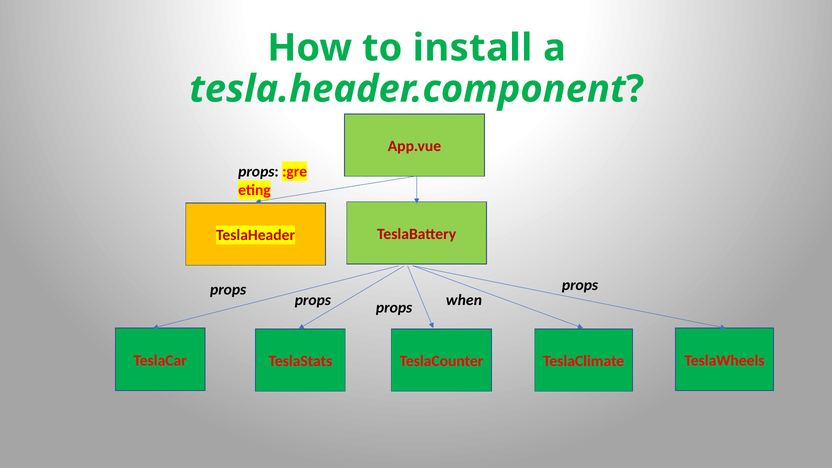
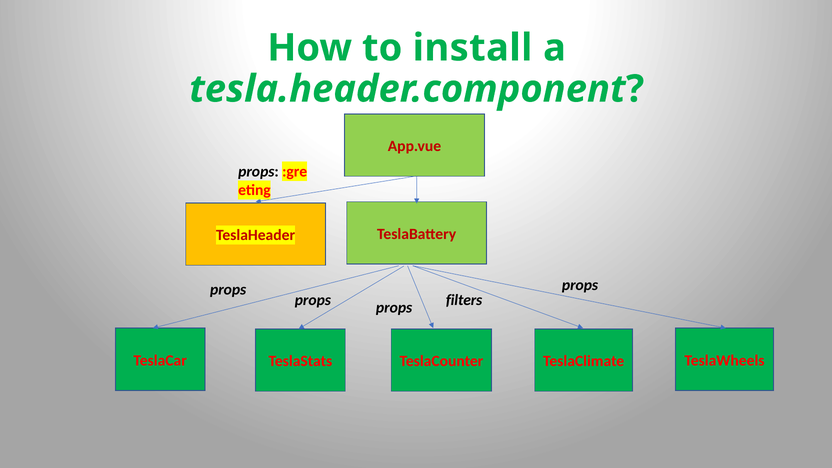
when: when -> filters
